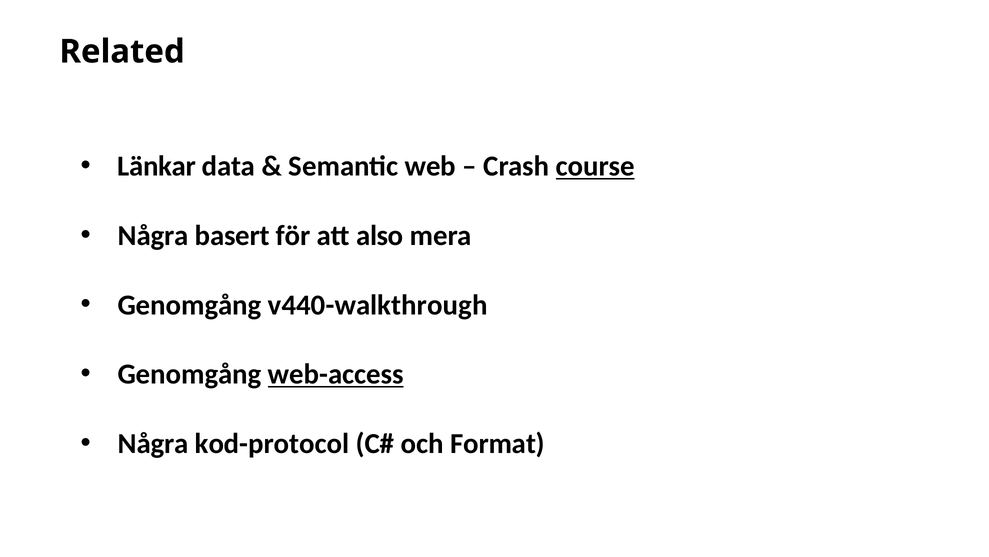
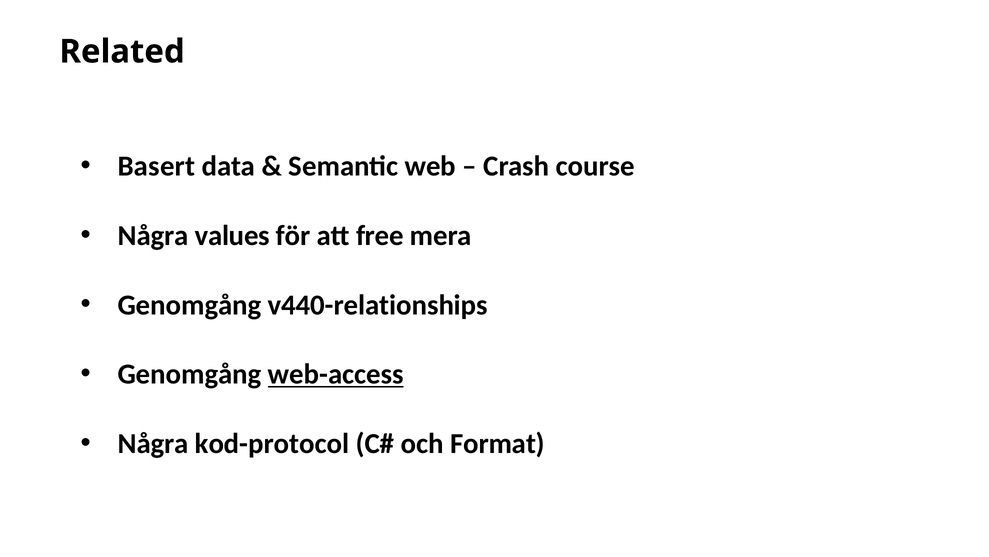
Länkar: Länkar -> Basert
course underline: present -> none
basert: basert -> values
also: also -> free
v440-walkthrough: v440-walkthrough -> v440-relationships
